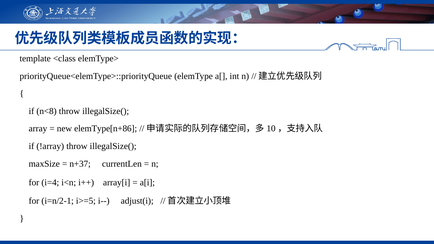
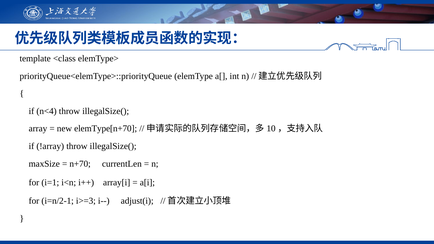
n<8: n<8 -> n<4
elemType[n+86: elemType[n+86 -> elemType[n+70
n+37: n+37 -> n+70
i=4: i=4 -> i=1
i>=5: i>=5 -> i>=3
